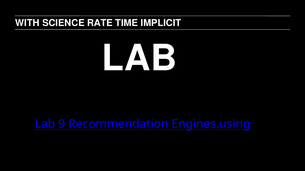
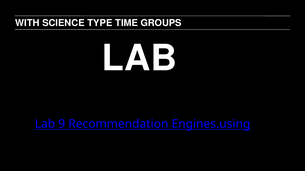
RATE: RATE -> TYPE
IMPLICIT: IMPLICIT -> GROUPS
